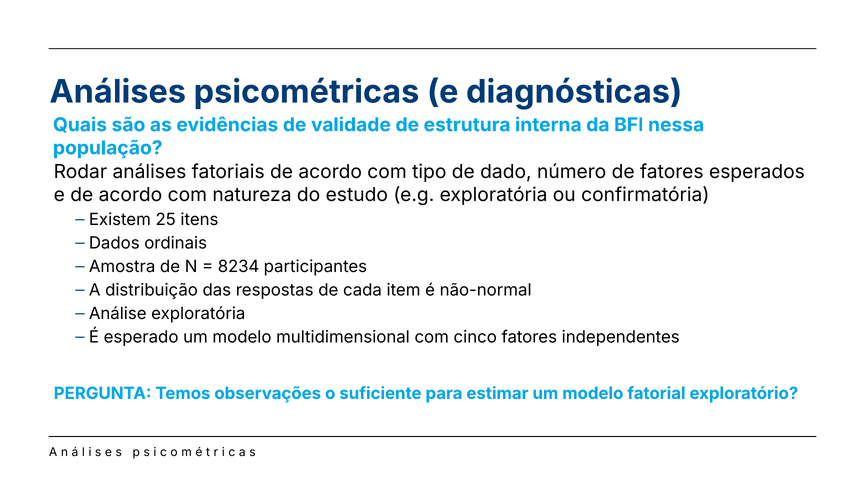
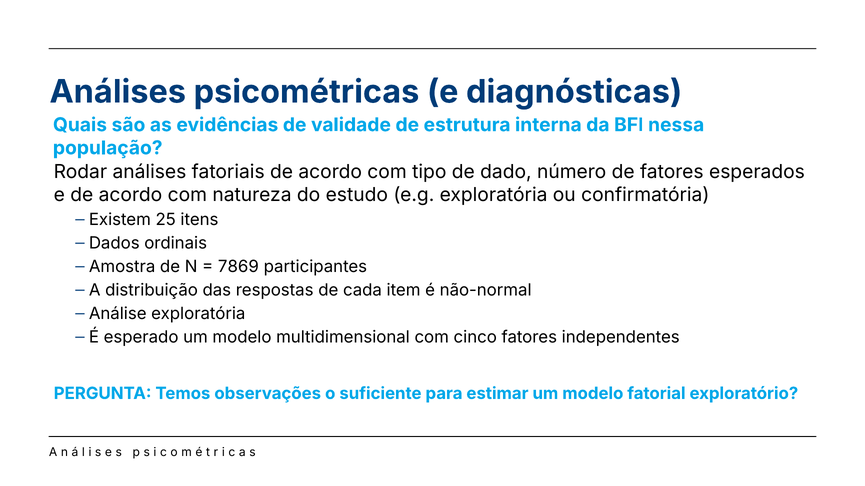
8234: 8234 -> 7869
